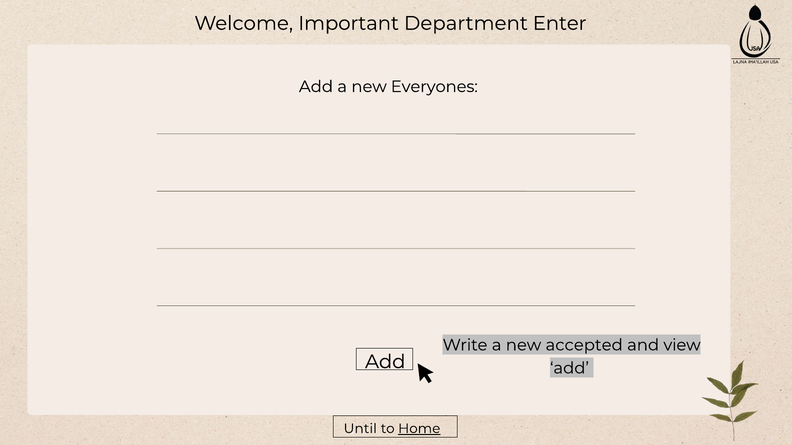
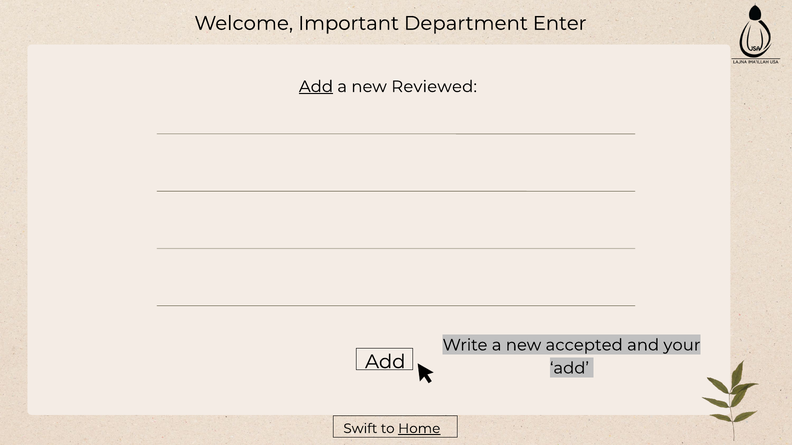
Add at (316, 87) underline: none -> present
Everyones: Everyones -> Reviewed
view: view -> your
Until: Until -> Swift
